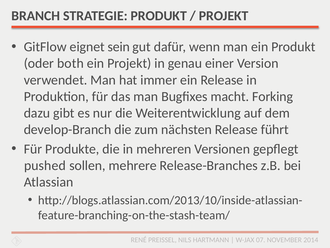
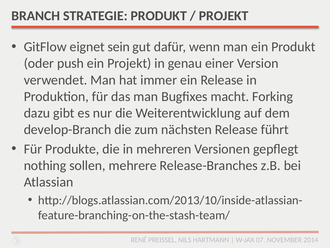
both: both -> push
pushed: pushed -> nothing
